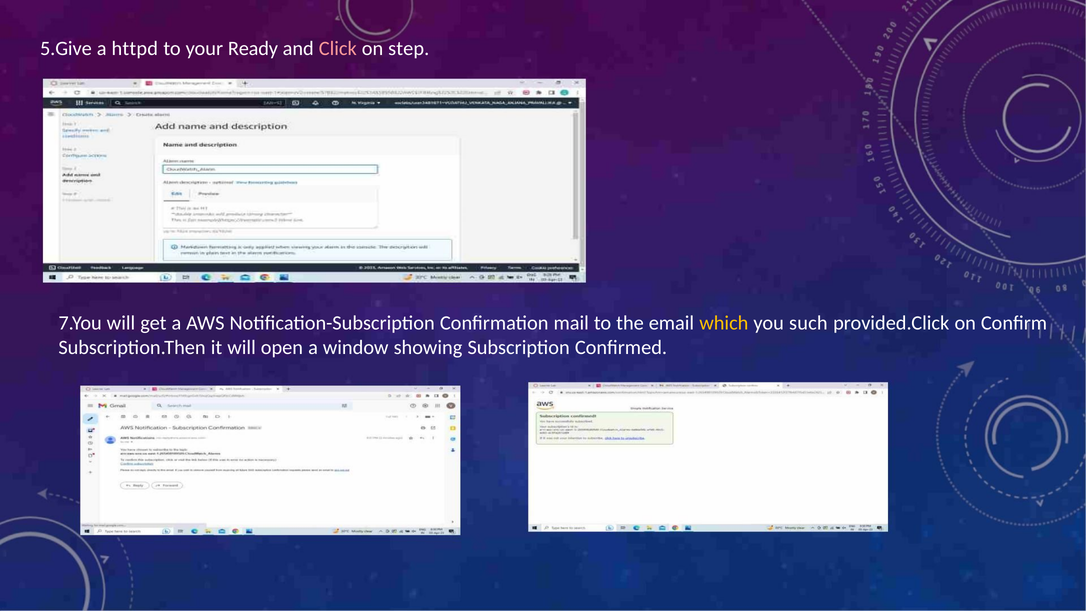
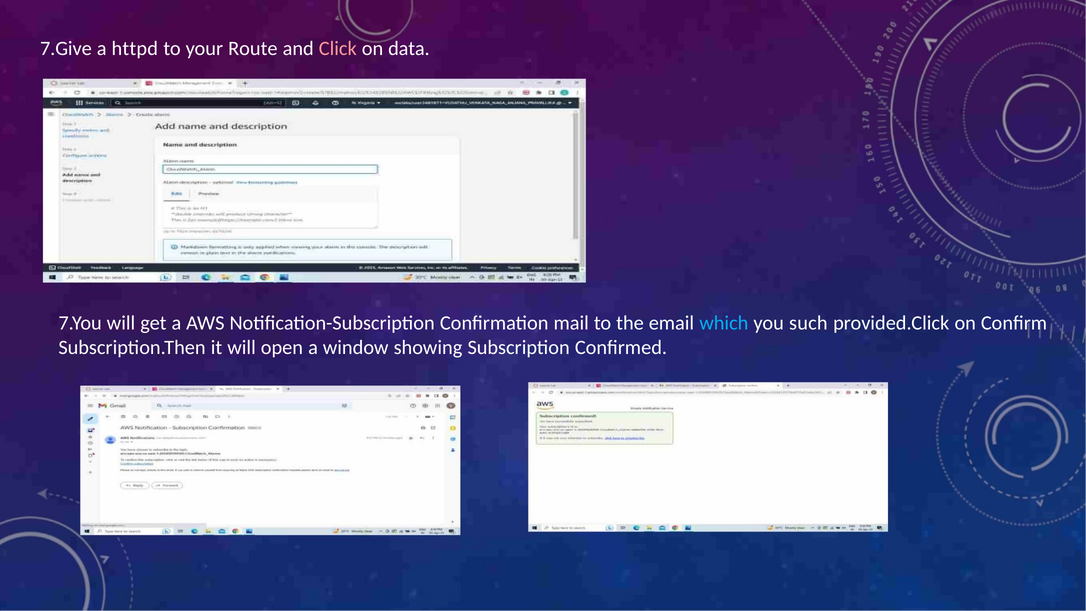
5.Give: 5.Give -> 7.Give
Ready: Ready -> Route
step: step -> data
which colour: yellow -> light blue
